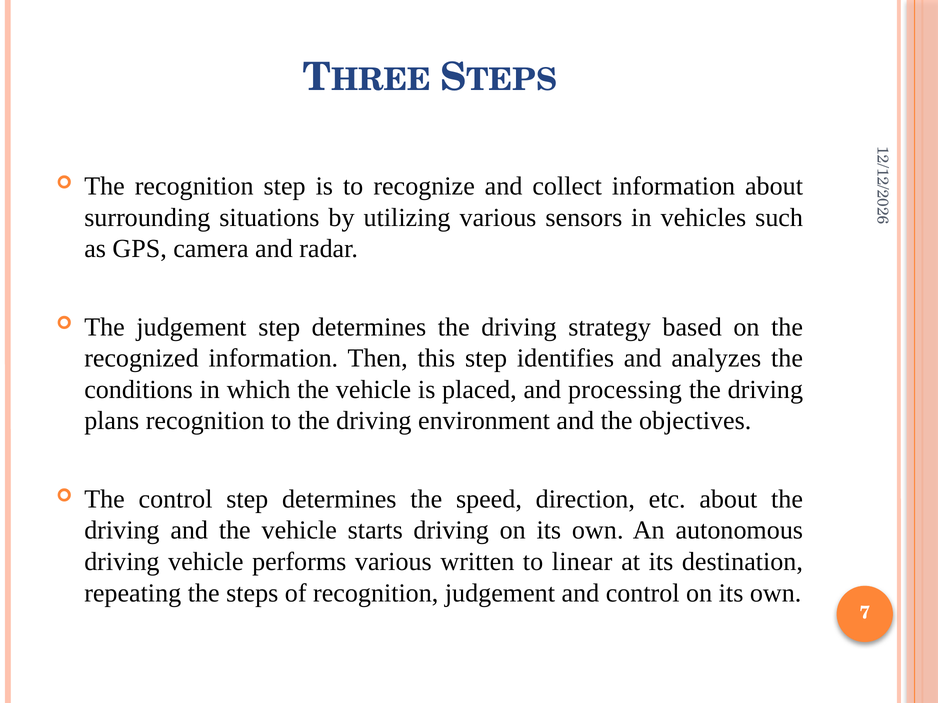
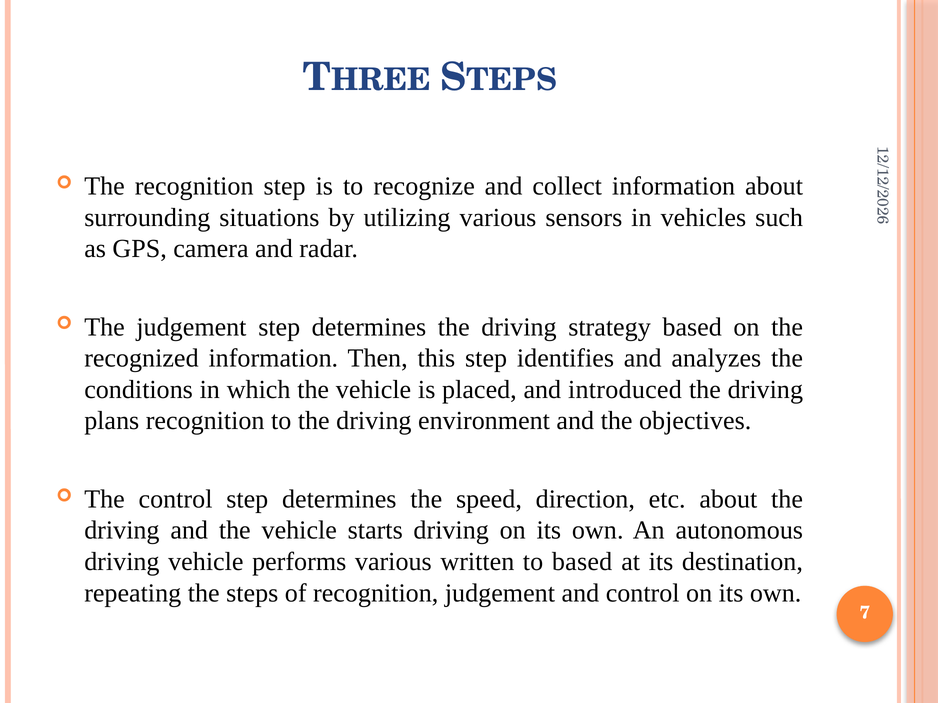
processing: processing -> introduced
to linear: linear -> based
